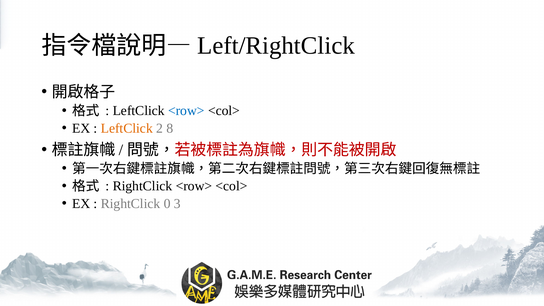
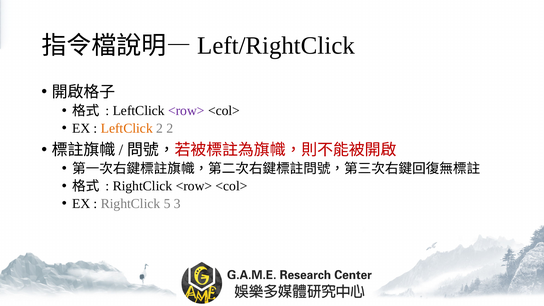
<row> at (186, 111) colour: blue -> purple
2 8: 8 -> 2
0: 0 -> 5
